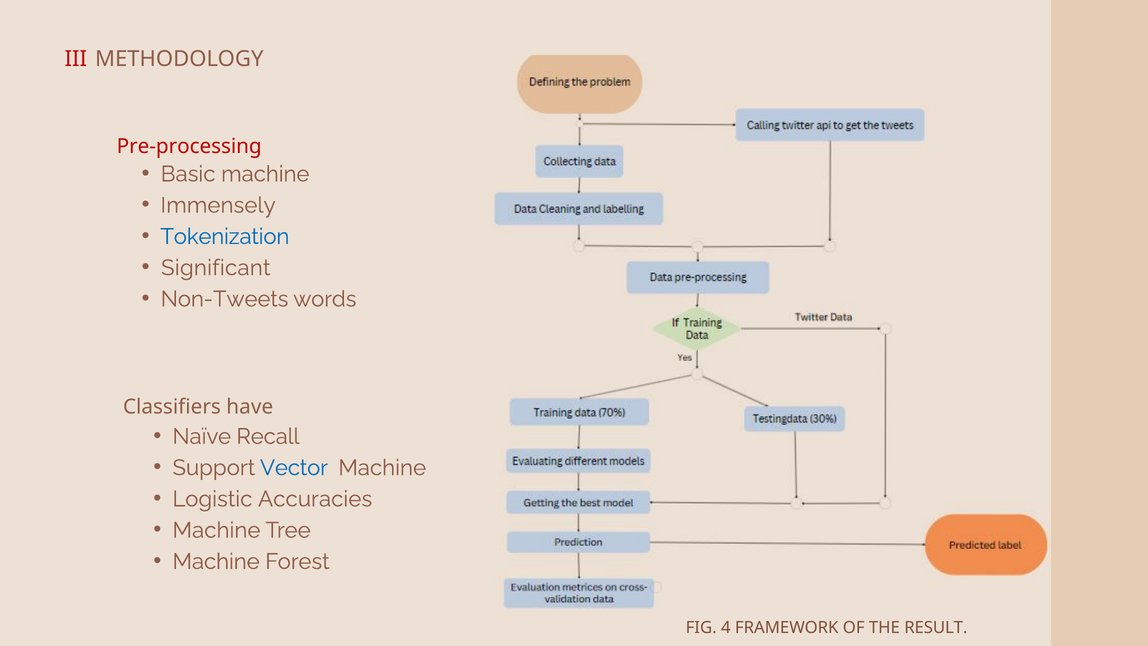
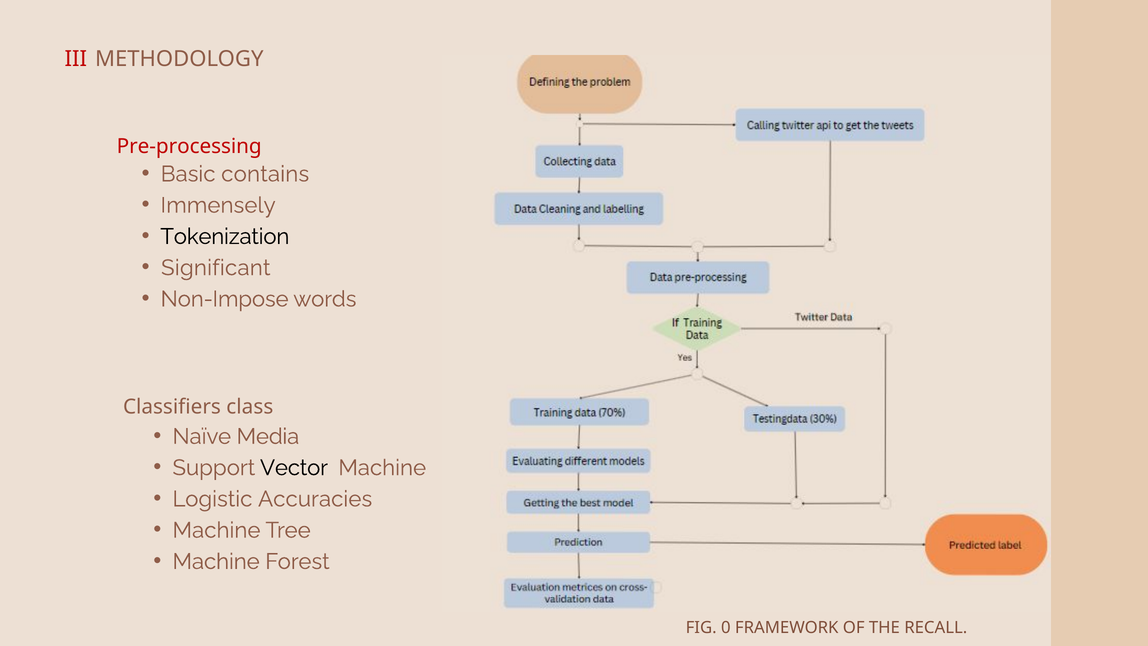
Basic machine: machine -> contains
Tokenization colour: blue -> black
Non-Tweets: Non-Tweets -> Non-Impose
have: have -> class
Recall: Recall -> Media
Vector colour: blue -> black
4: 4 -> 0
RESULT: RESULT -> RECALL
